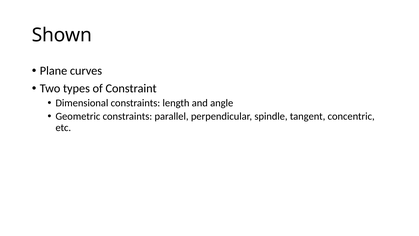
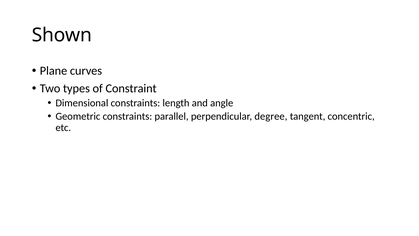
spindle: spindle -> degree
